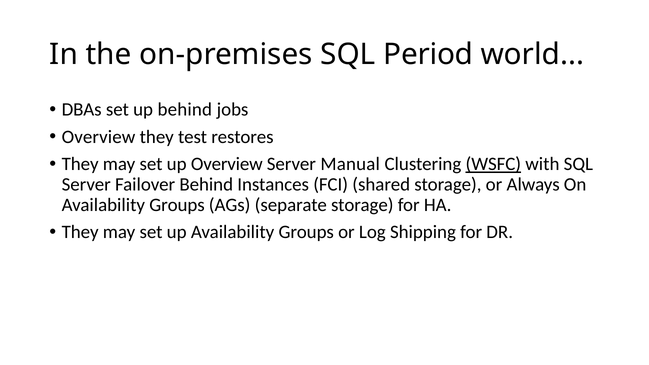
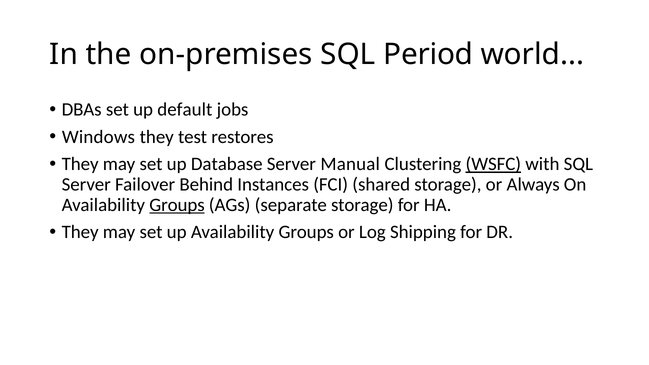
up behind: behind -> default
Overview at (98, 137): Overview -> Windows
up Overview: Overview -> Database
Groups at (177, 205) underline: none -> present
